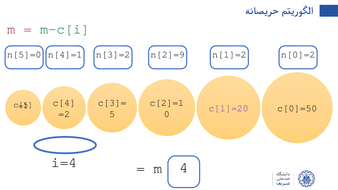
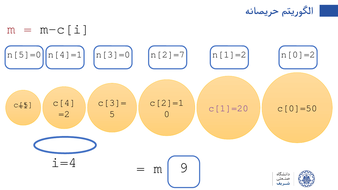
m-c[i colour: green -> black
n[3]=2: n[3]=2 -> n[3]=0
n[2]=9: n[2]=9 -> n[2]=7
4: 4 -> 9
